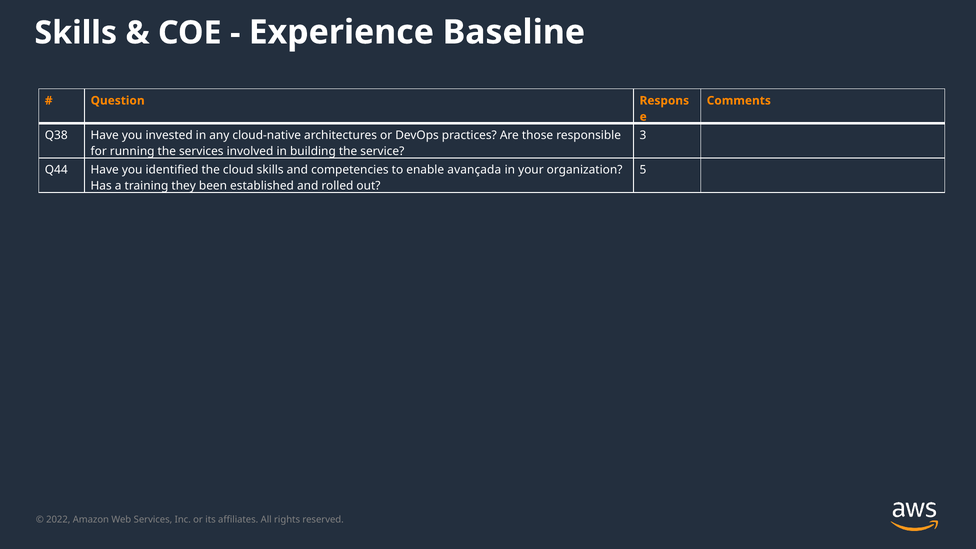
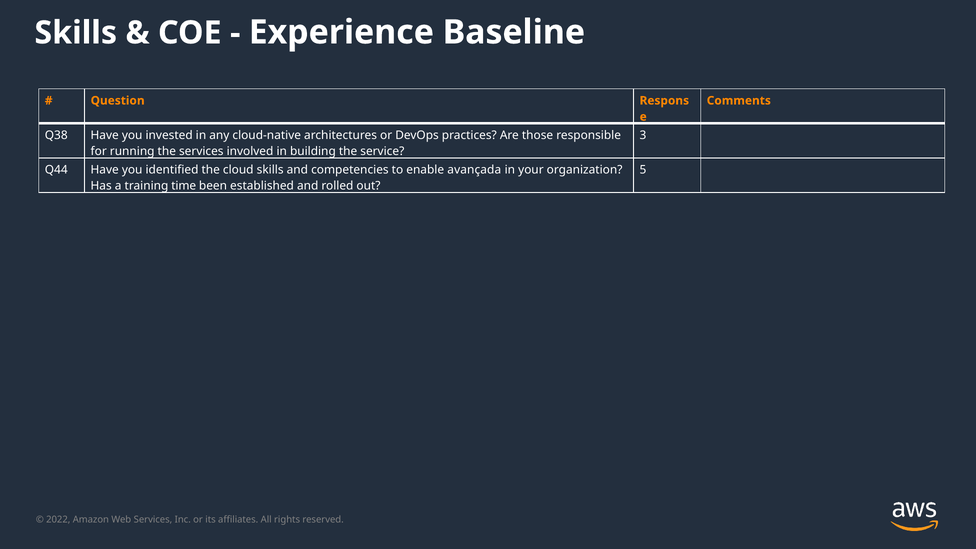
they: they -> time
